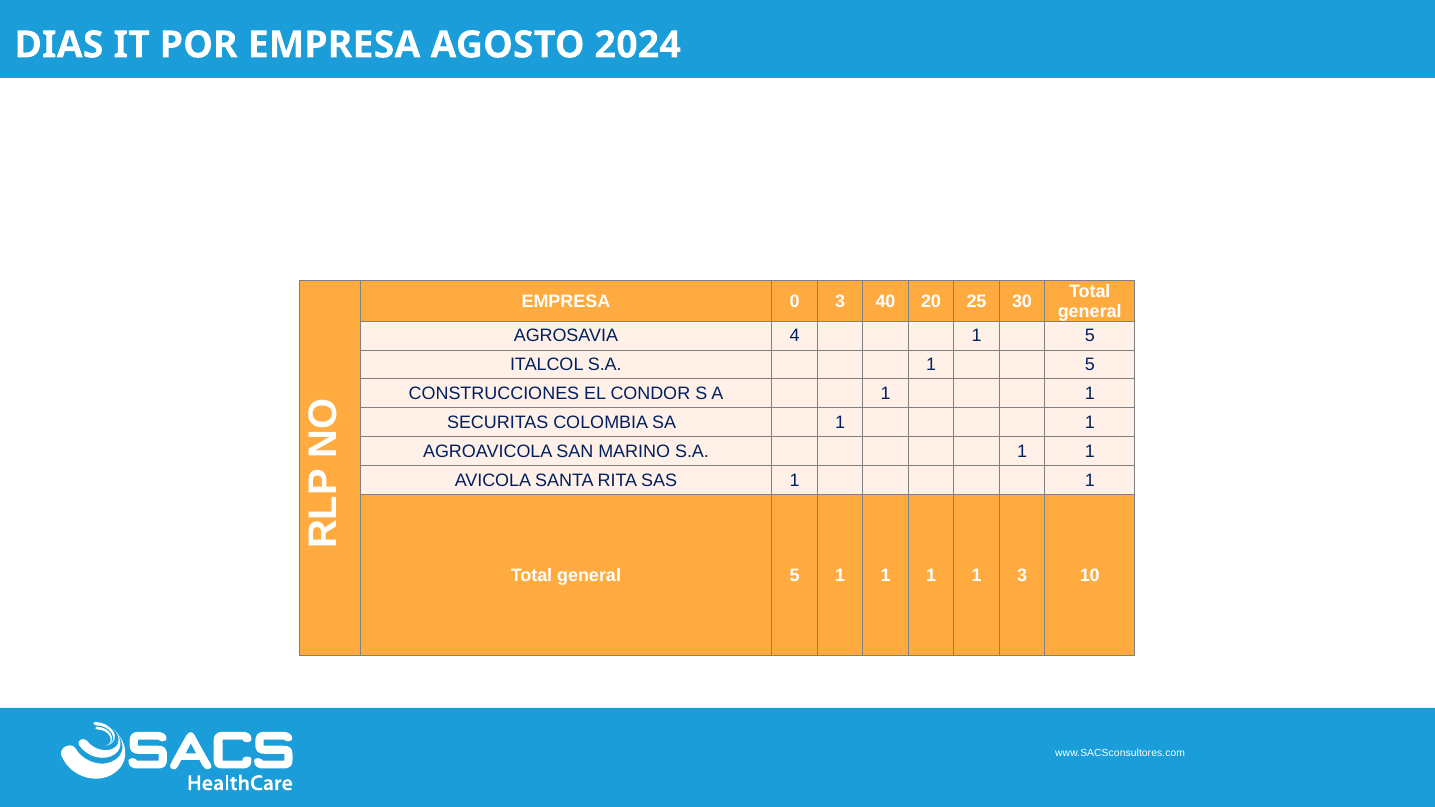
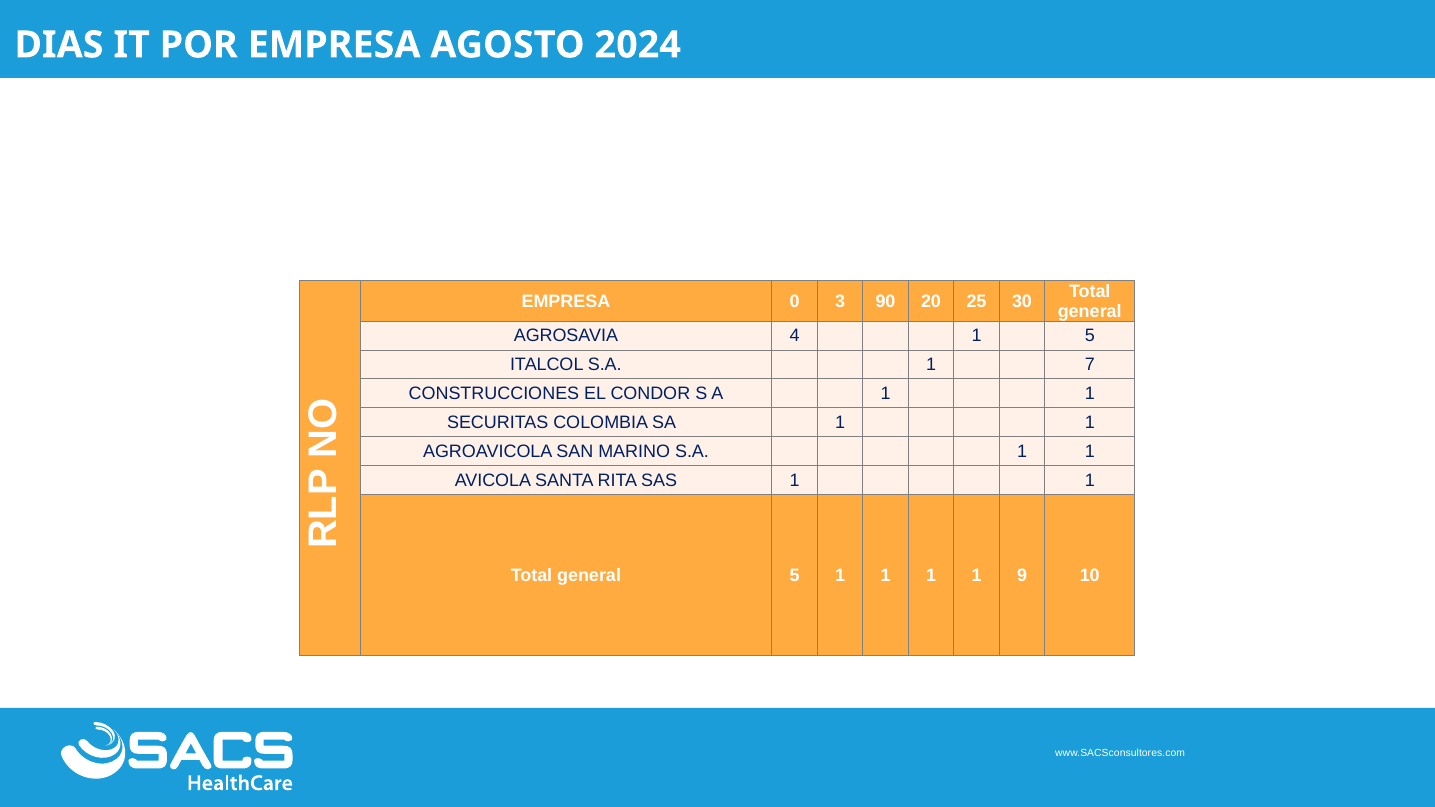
40: 40 -> 90
S.A 1 5: 5 -> 7
1 3: 3 -> 9
